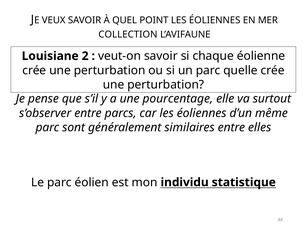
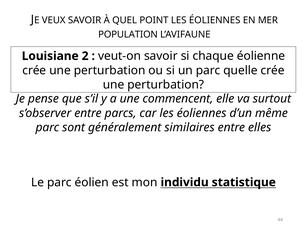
COLLECTION: COLLECTION -> POPULATION
pourcentage: pourcentage -> commencent
